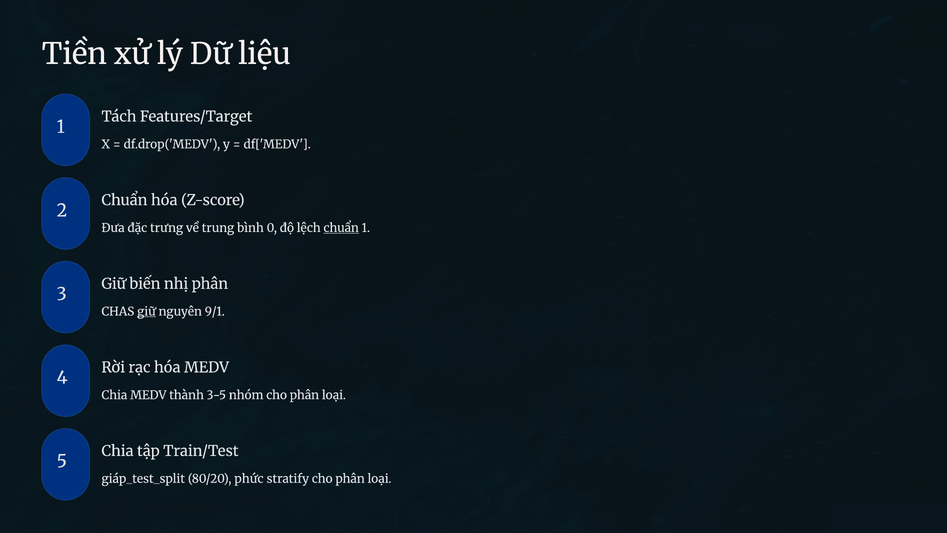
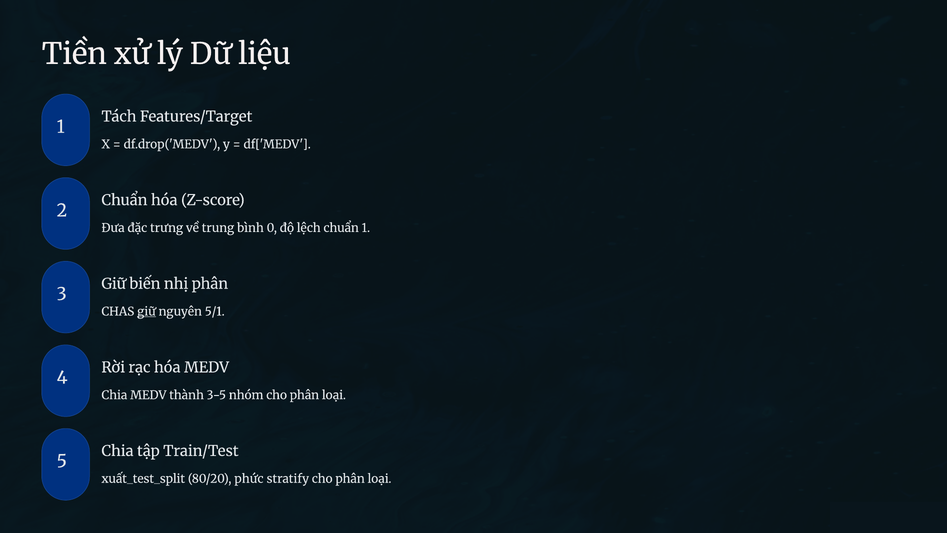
chuẩn at (341, 228) underline: present -> none
9/1: 9/1 -> 5/1
giáp_test_split: giáp_test_split -> xuất_test_split
